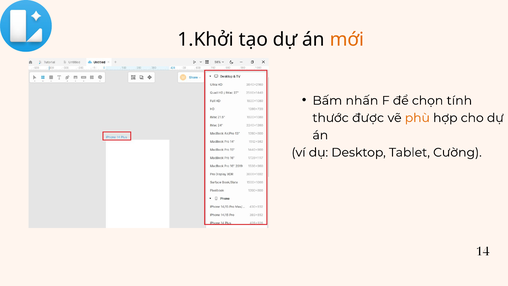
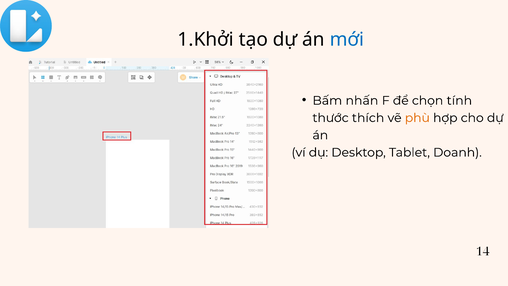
mới colour: orange -> blue
được: được -> thích
Cường: Cường -> Doanh
